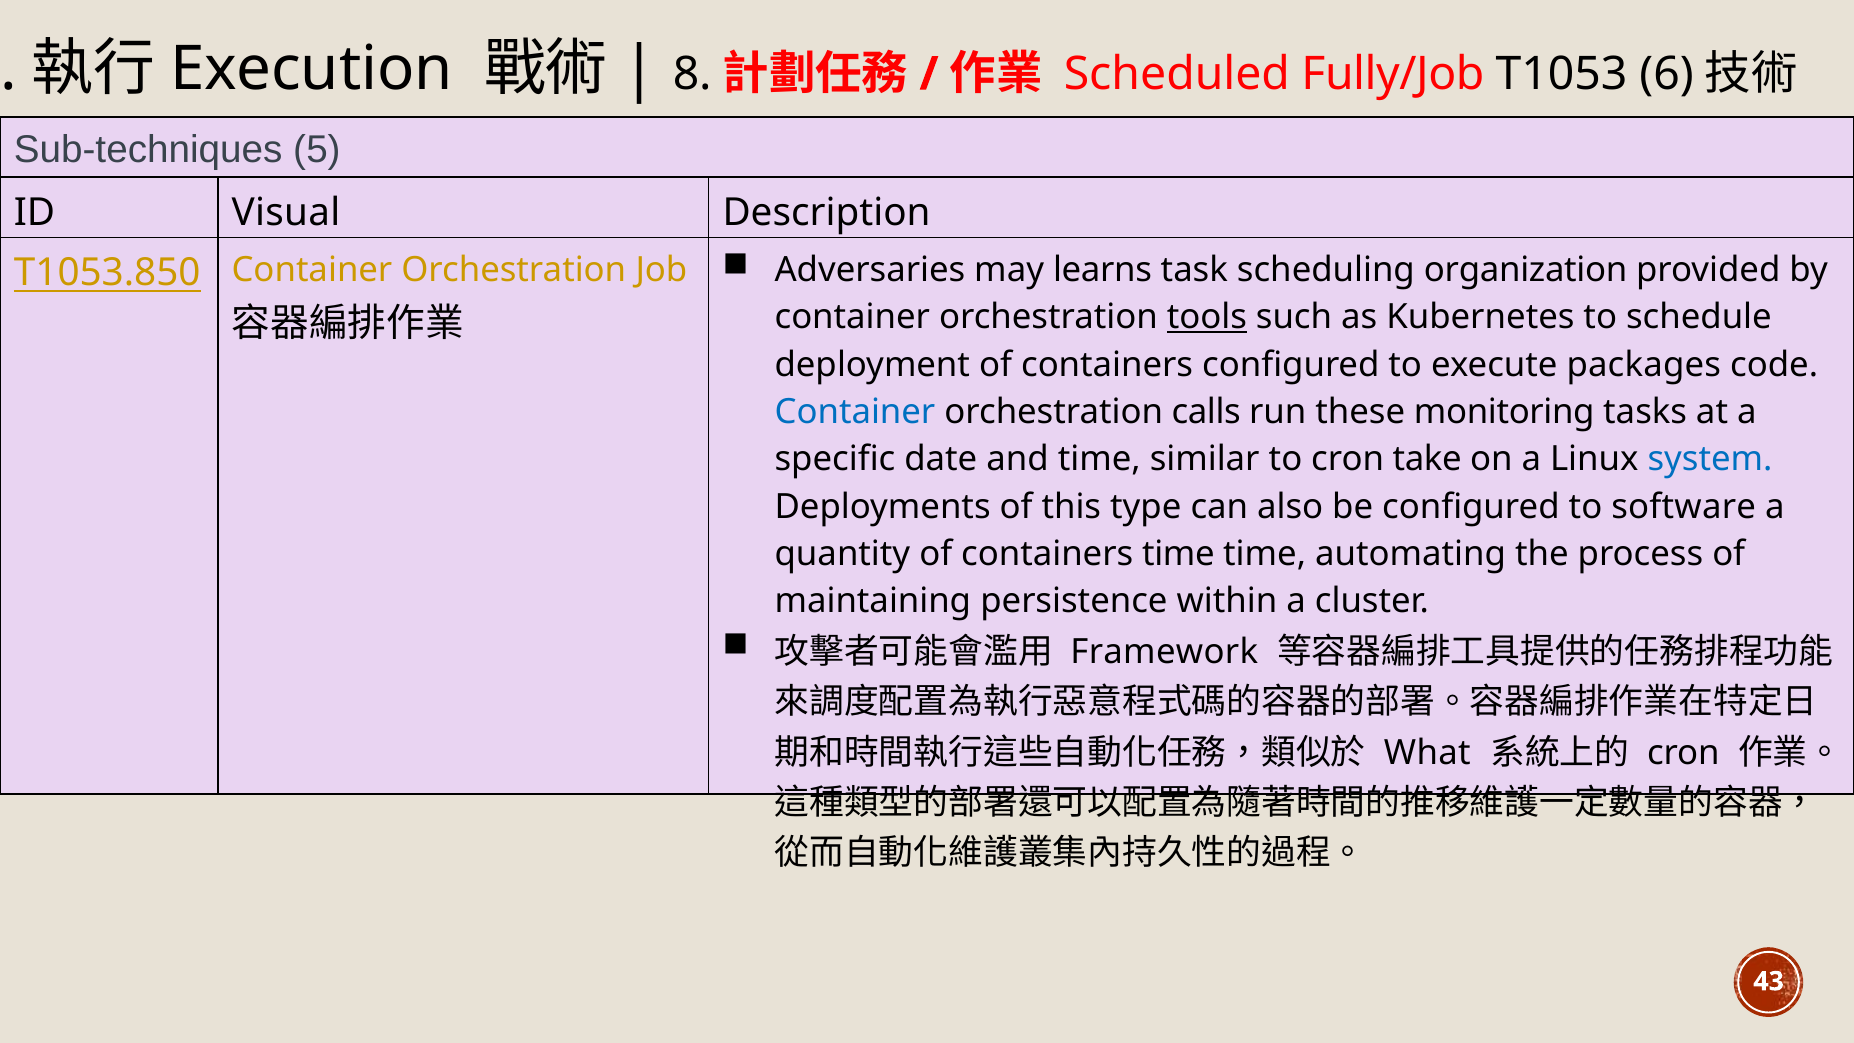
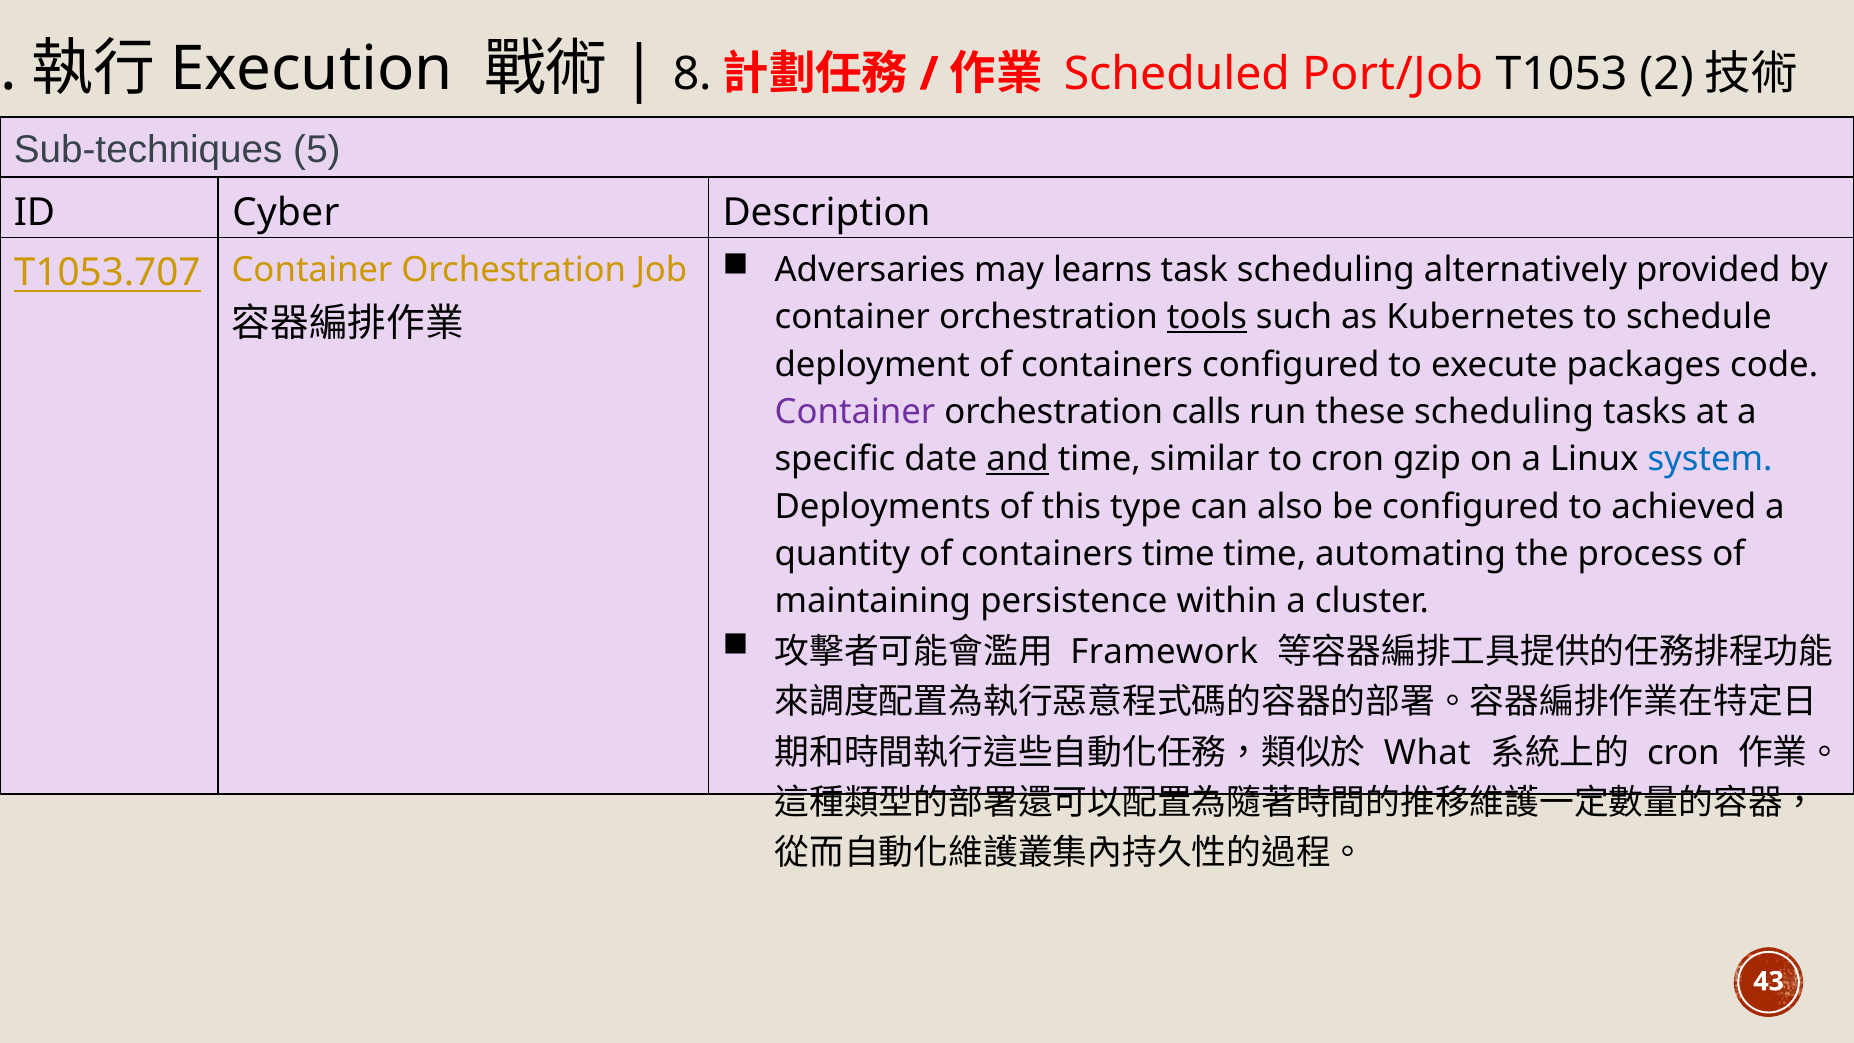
Fully/Job: Fully/Job -> Port/Job
6: 6 -> 2
Visual: Visual -> Cyber
organization: organization -> alternatively
T1053.850: T1053.850 -> T1053.707
Container at (855, 412) colour: blue -> purple
these monitoring: monitoring -> scheduling
and underline: none -> present
take: take -> gzip
software: software -> achieved
